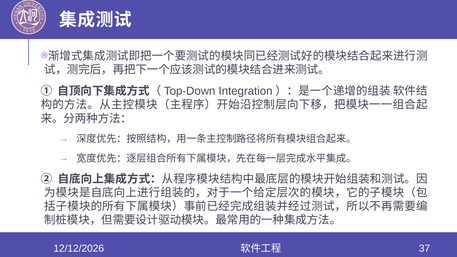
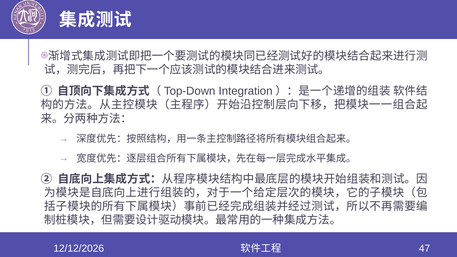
37: 37 -> 47
